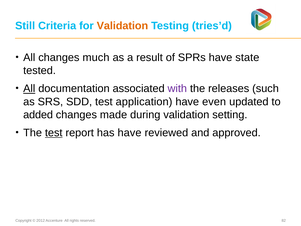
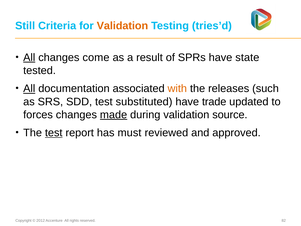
All at (29, 57) underline: none -> present
much: much -> come
with colour: purple -> orange
application: application -> substituted
even: even -> trade
added: added -> forces
made underline: none -> present
setting: setting -> source
has have: have -> must
